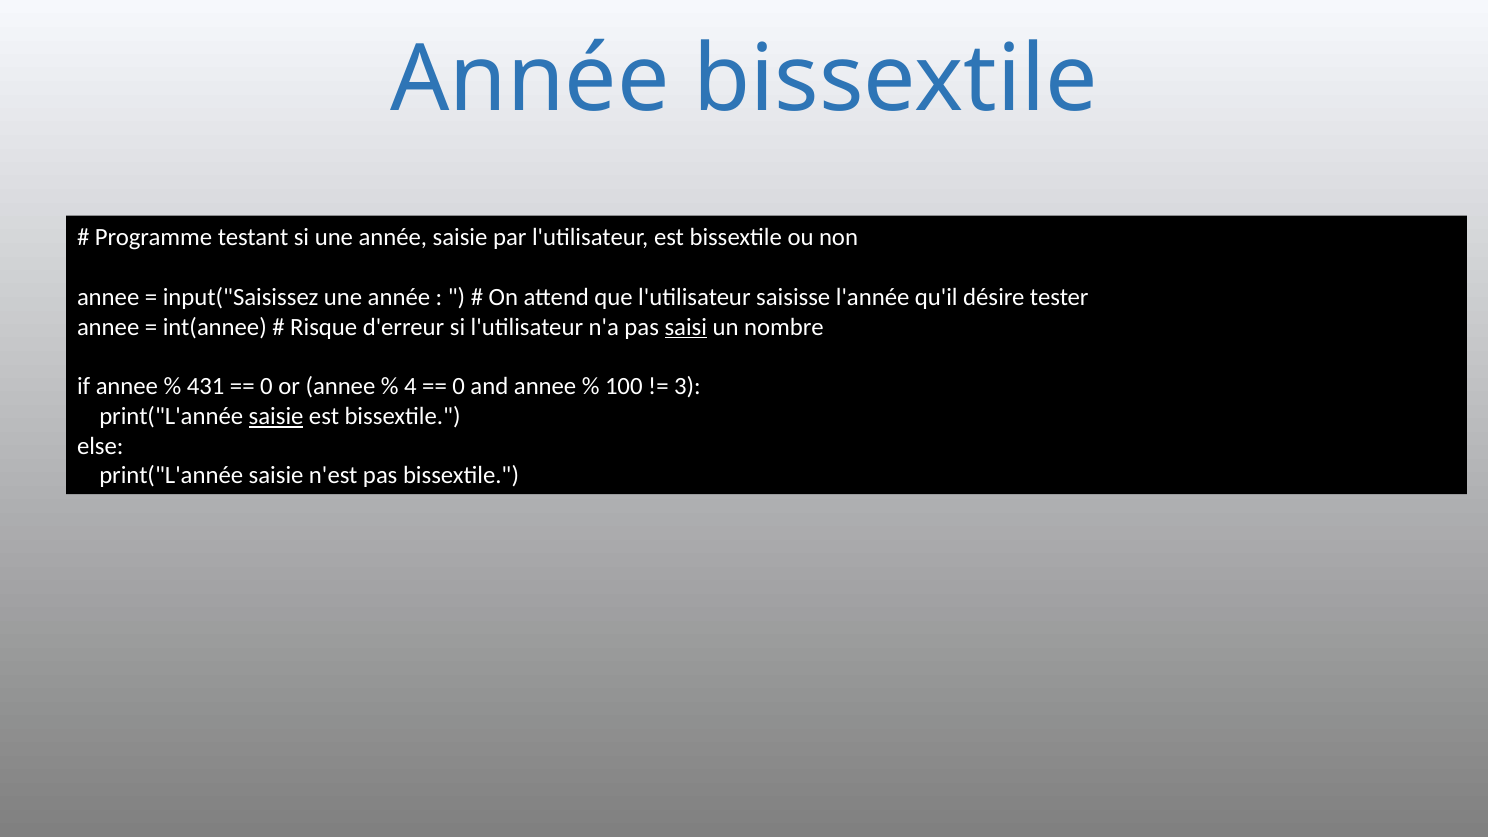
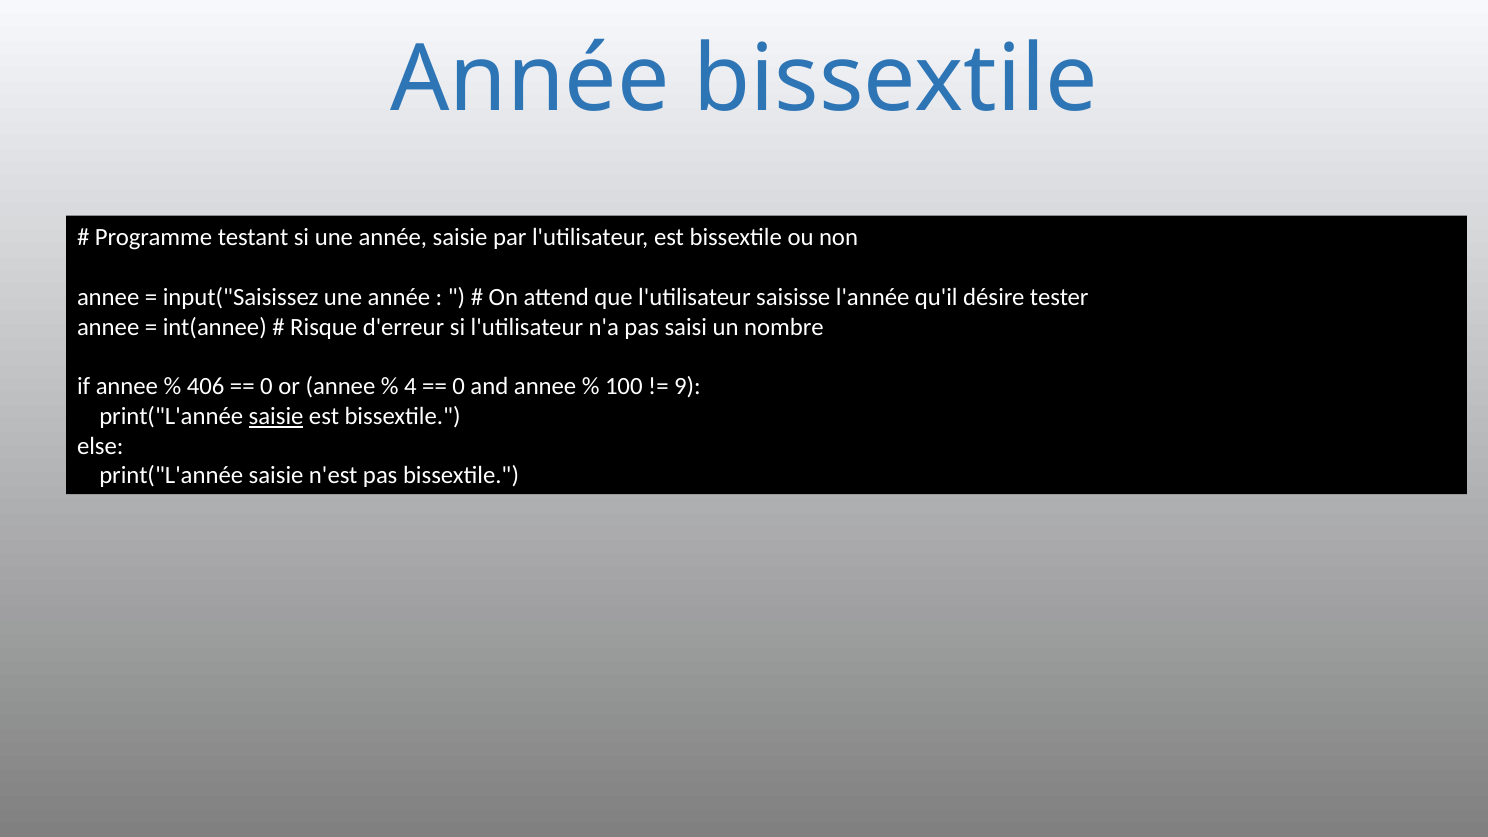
saisi underline: present -> none
431: 431 -> 406
3: 3 -> 9
